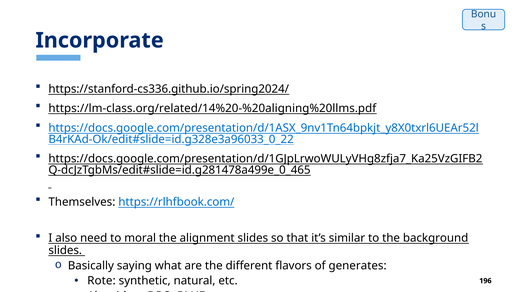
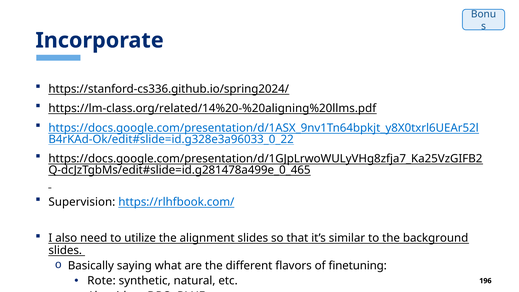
Themselves: Themselves -> Supervision
moral: moral -> utilize
generates: generates -> finetuning
